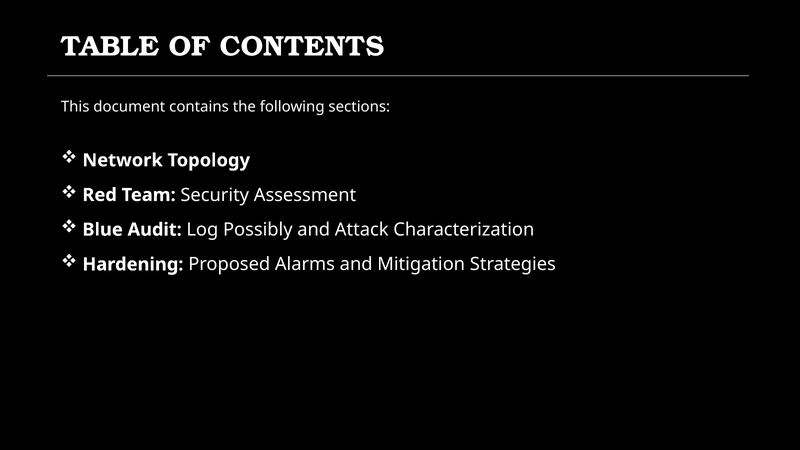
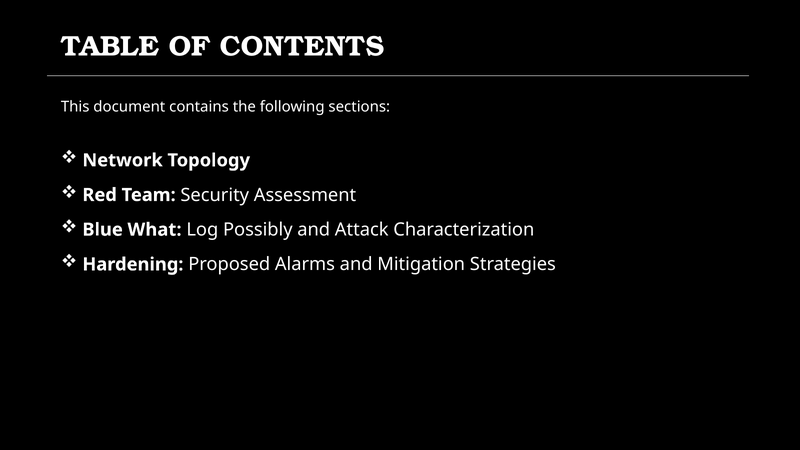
Audit: Audit -> What
